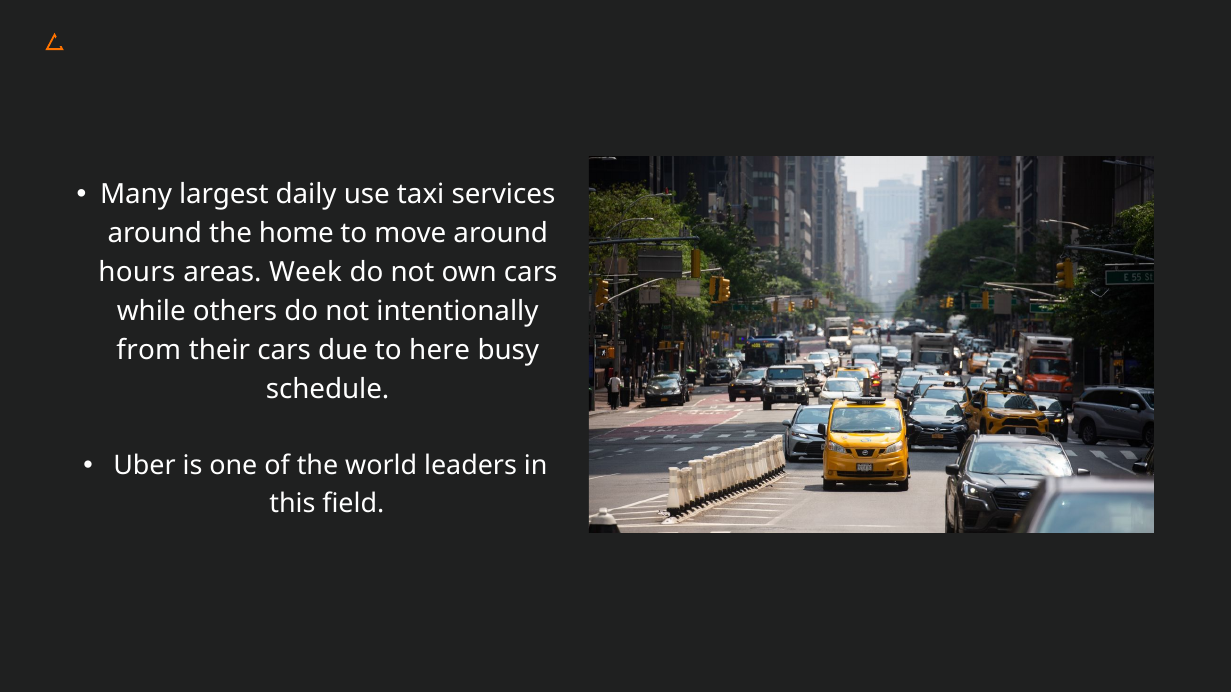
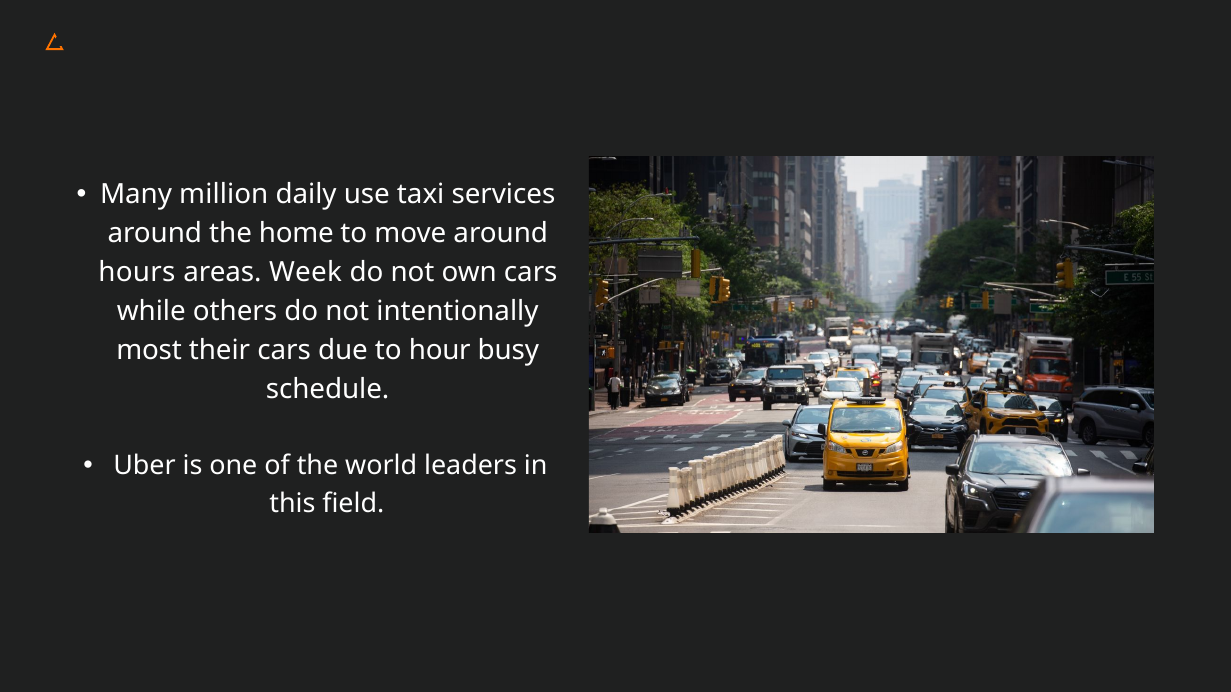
largest: largest -> million
from: from -> most
here: here -> hour
